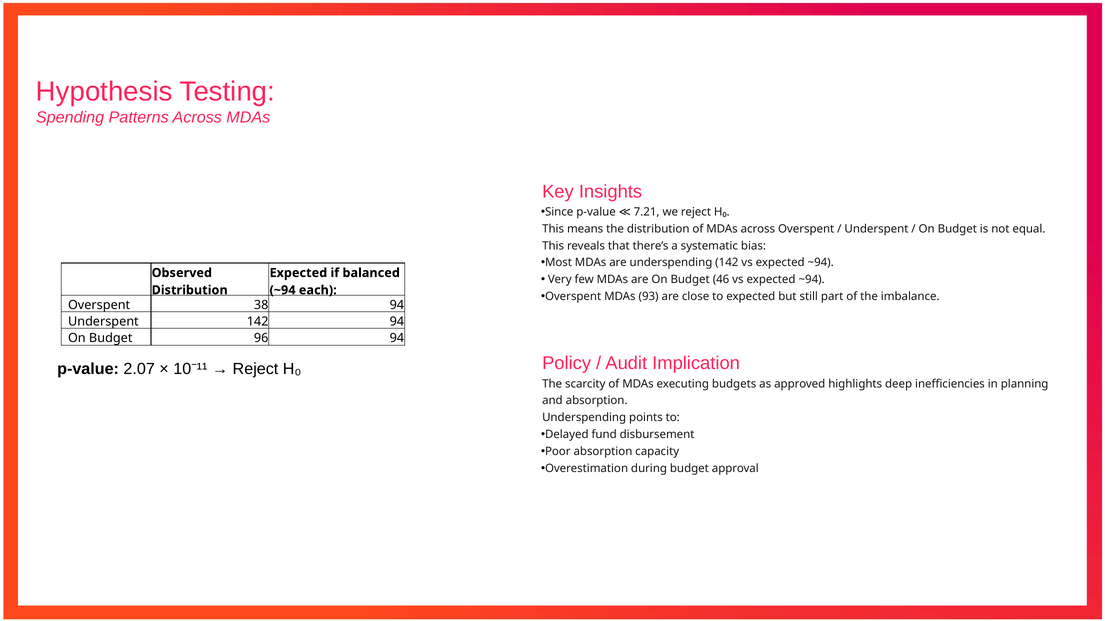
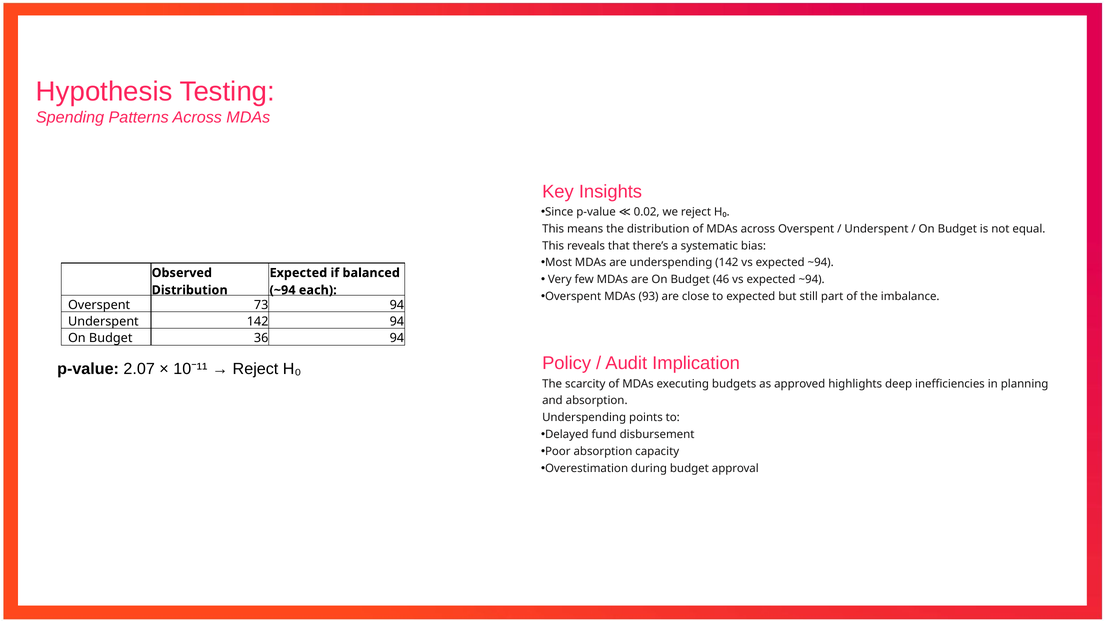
7.21: 7.21 -> 0.02
38: 38 -> 73
96: 96 -> 36
